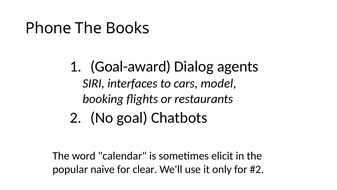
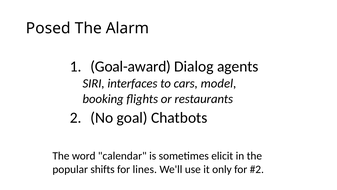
Phone: Phone -> Posed
Books: Books -> Alarm
naive: naive -> shifts
clear: clear -> lines
